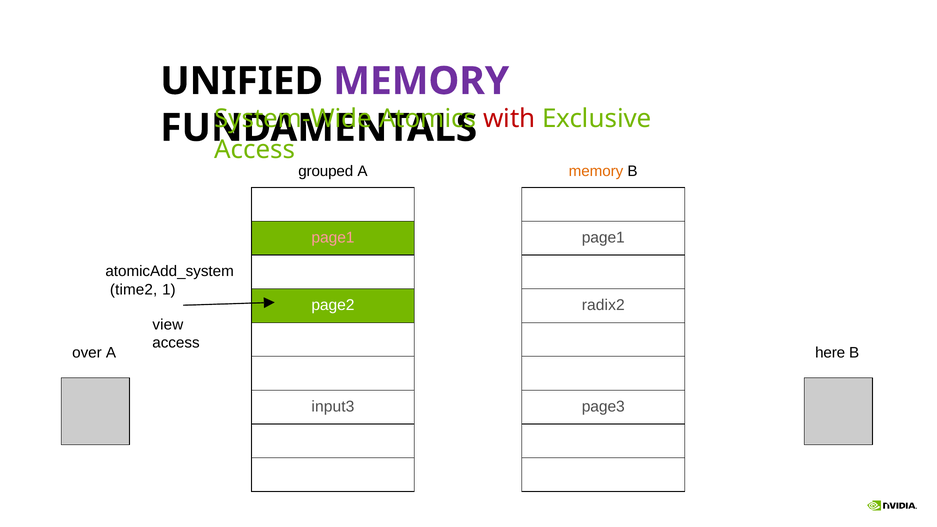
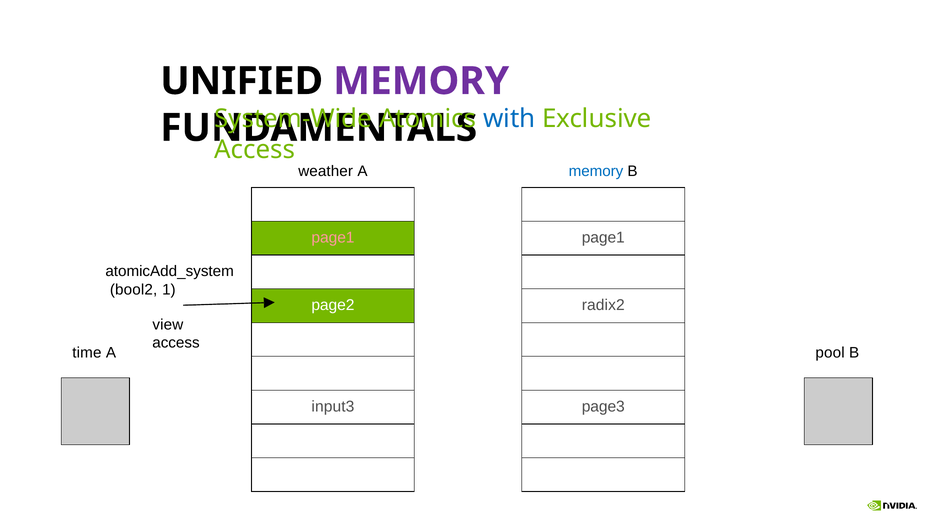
with colour: red -> blue
grouped: grouped -> weather
memory at (596, 171) colour: orange -> blue
time2: time2 -> bool2
over: over -> time
here: here -> pool
